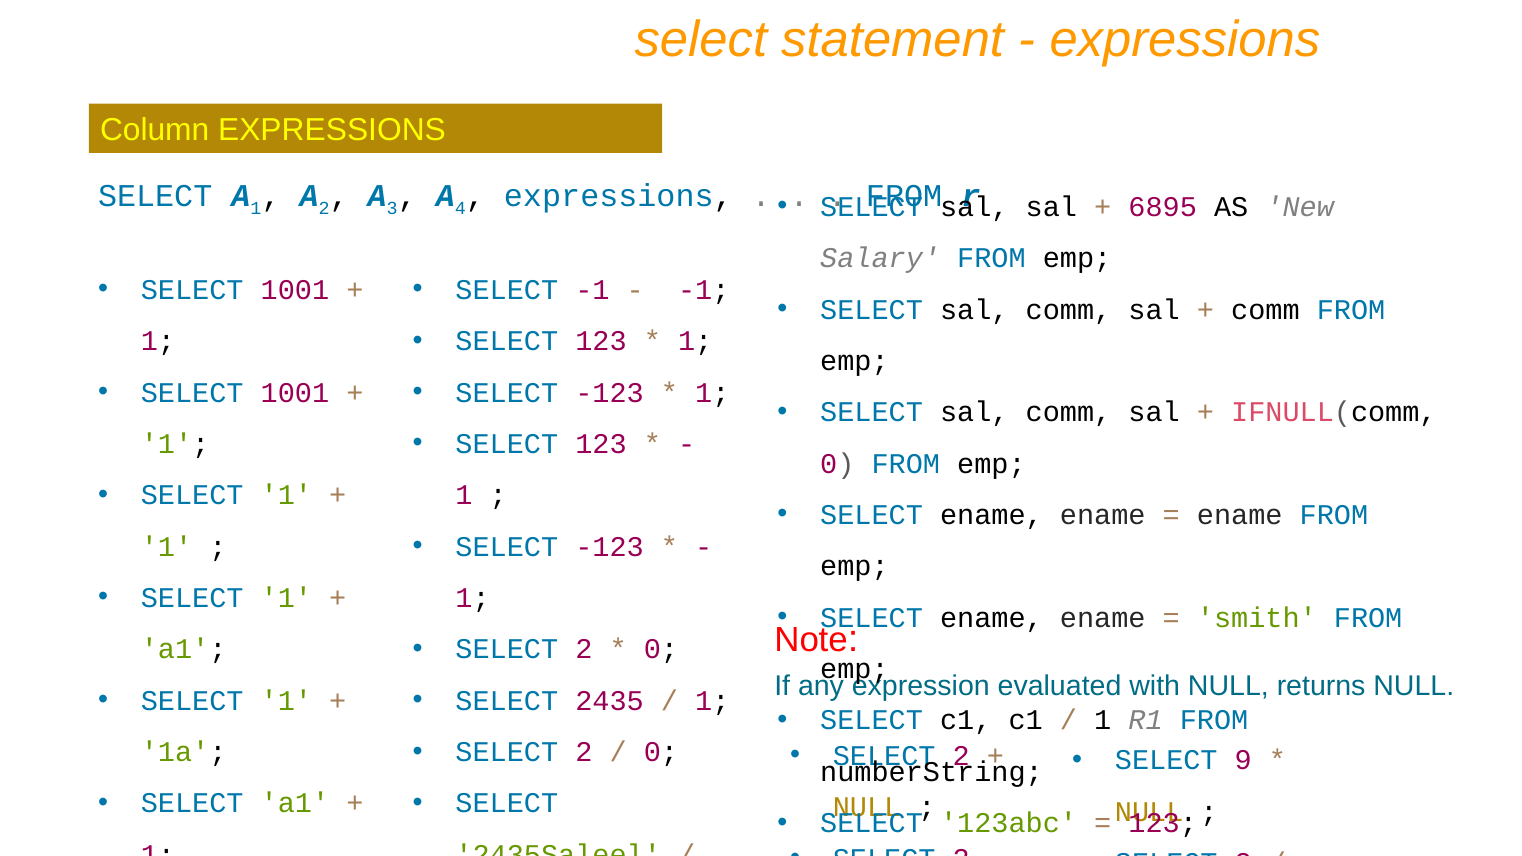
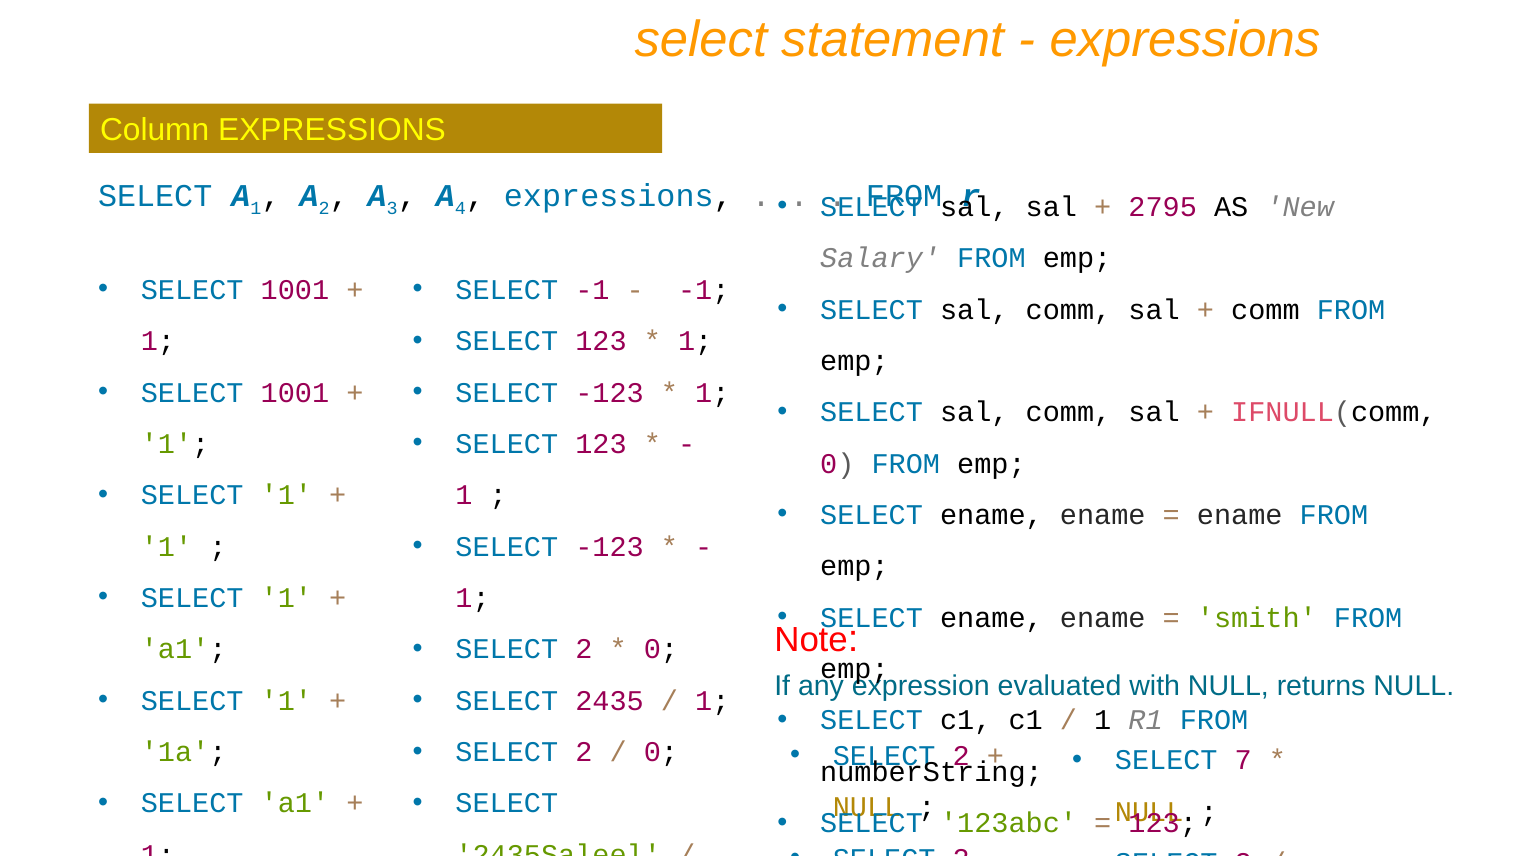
6895: 6895 -> 2795
9: 9 -> 7
